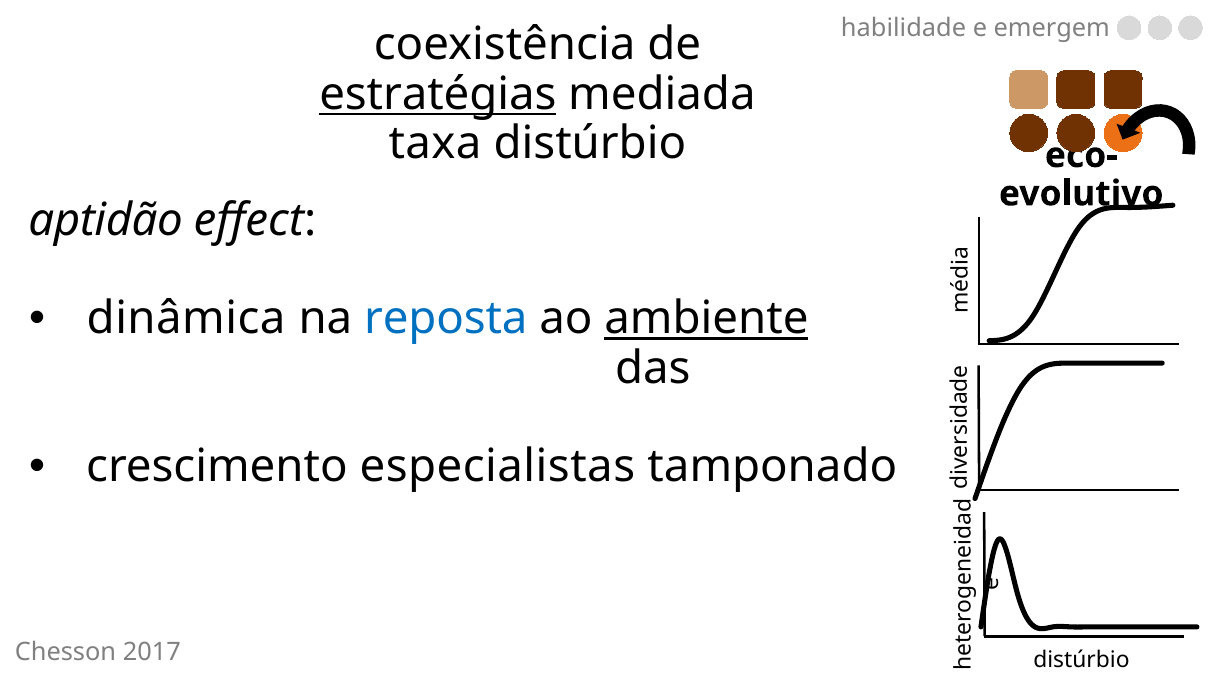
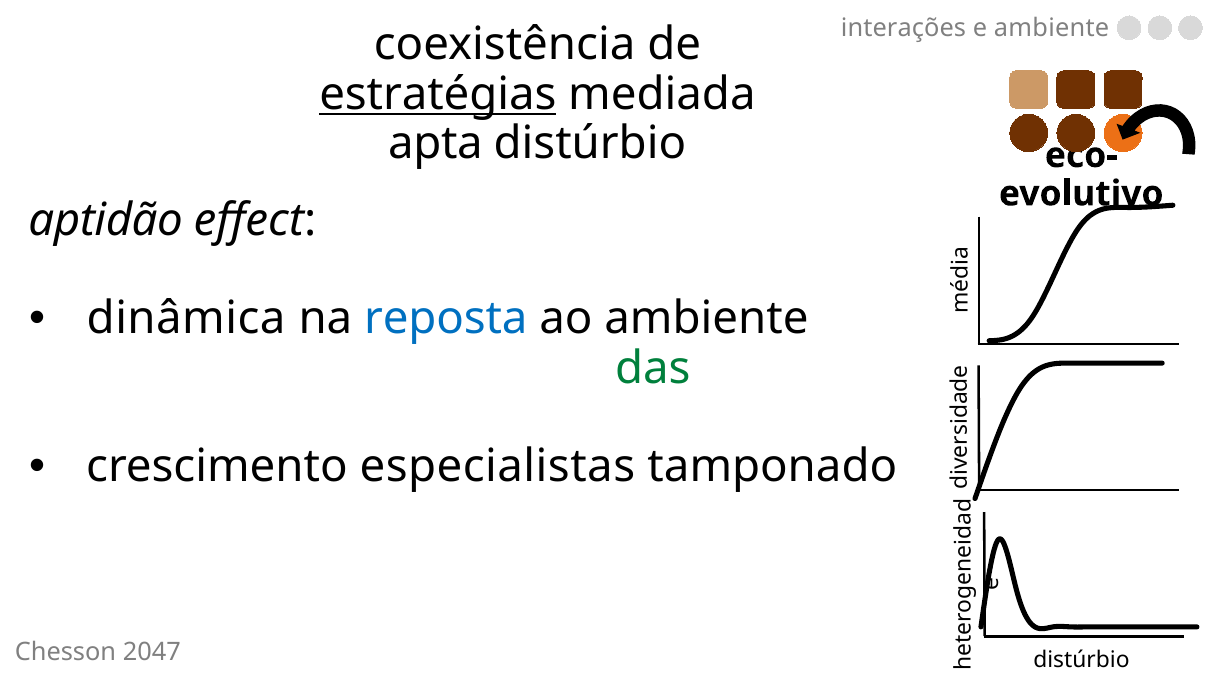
habilidade: habilidade -> interações
e emergem: emergem -> ambiente
taxa: taxa -> apta
ambiente at (706, 318) underline: present -> none
das colour: black -> green
2017: 2017 -> 2047
